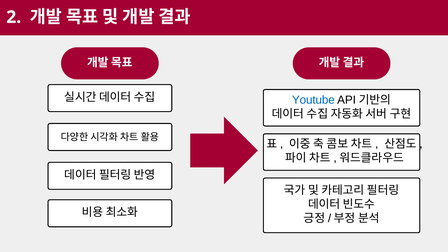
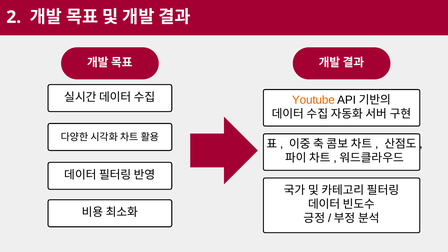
Youtube colour: blue -> orange
